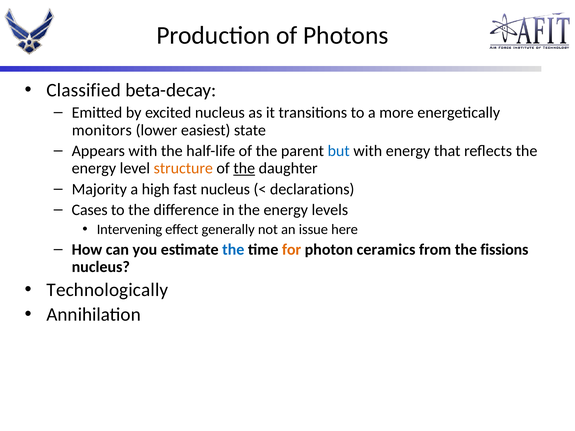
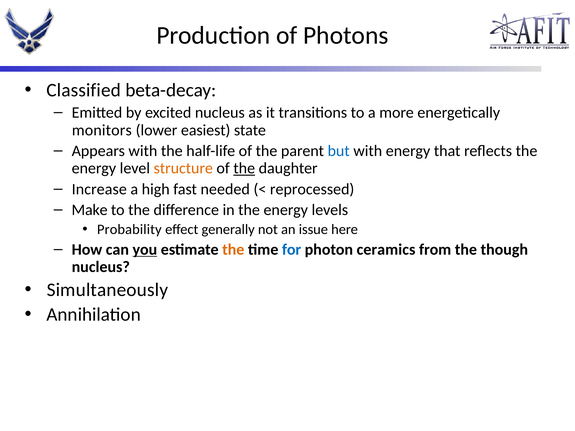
Majority: Majority -> Increase
fast nucleus: nucleus -> needed
declarations: declarations -> reprocessed
Cases: Cases -> Make
Intervening: Intervening -> Probability
you underline: none -> present
the at (233, 250) colour: blue -> orange
for colour: orange -> blue
fissions: fissions -> though
Technologically: Technologically -> Simultaneously
